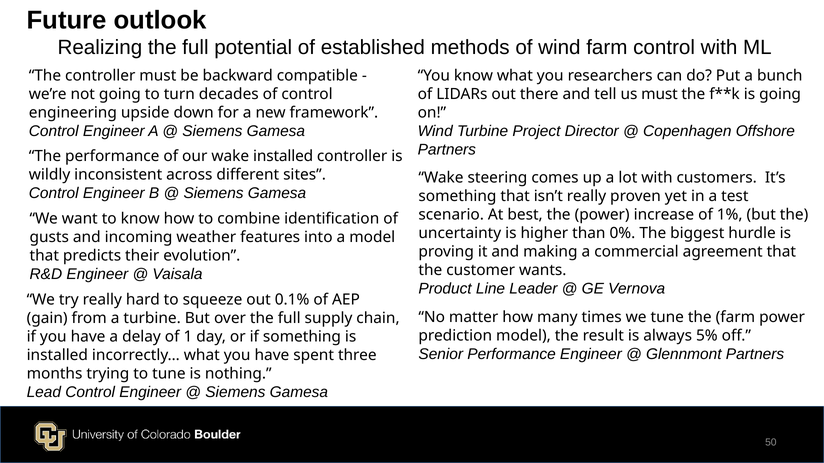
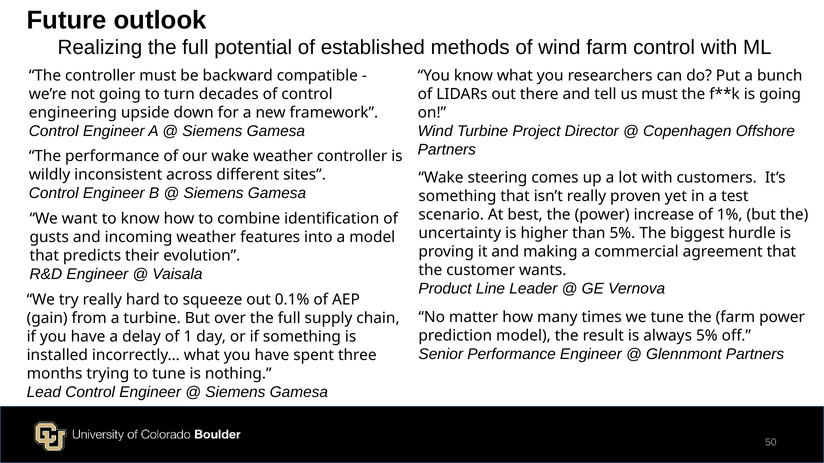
wake installed: installed -> weather
than 0%: 0% -> 5%
